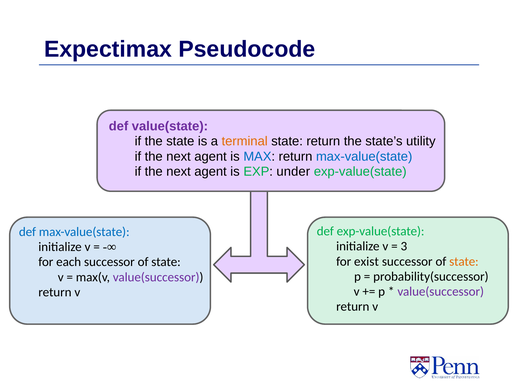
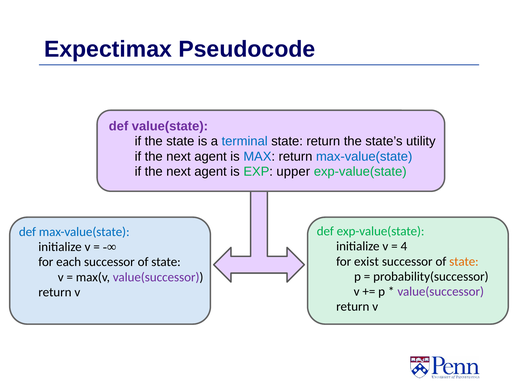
terminal colour: orange -> blue
under: under -> upper
3: 3 -> 4
